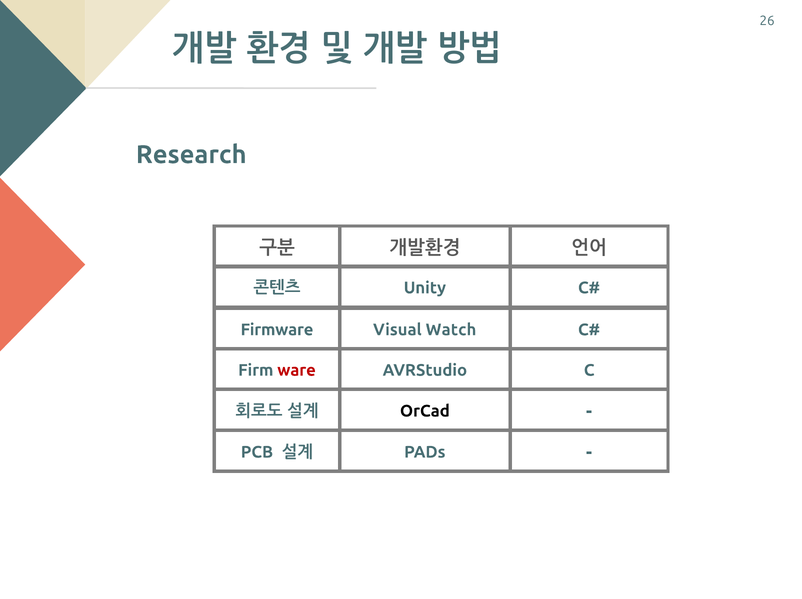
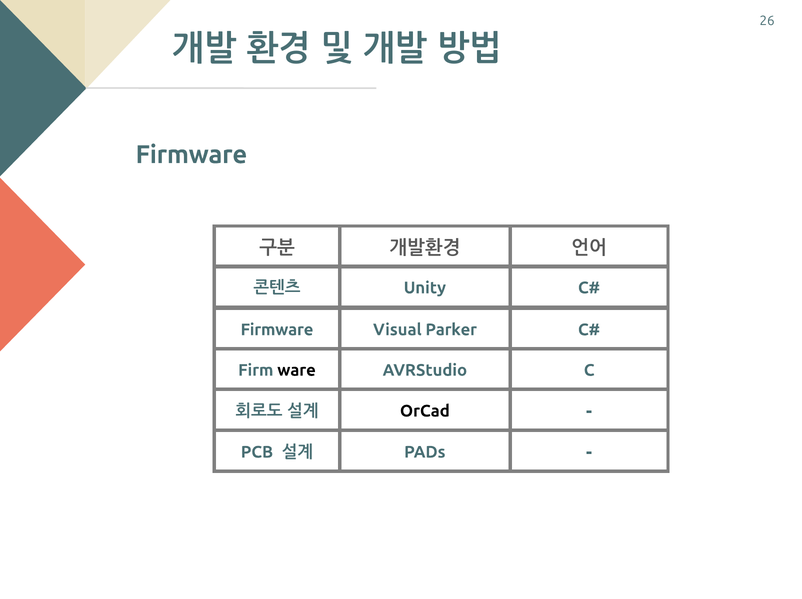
Research at (191, 155): Research -> Firmware
Watch: Watch -> Parker
ware colour: red -> black
